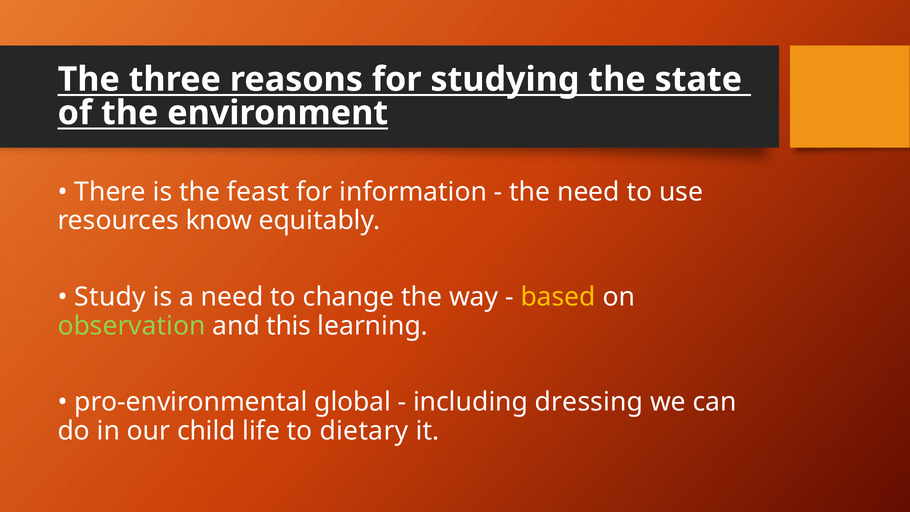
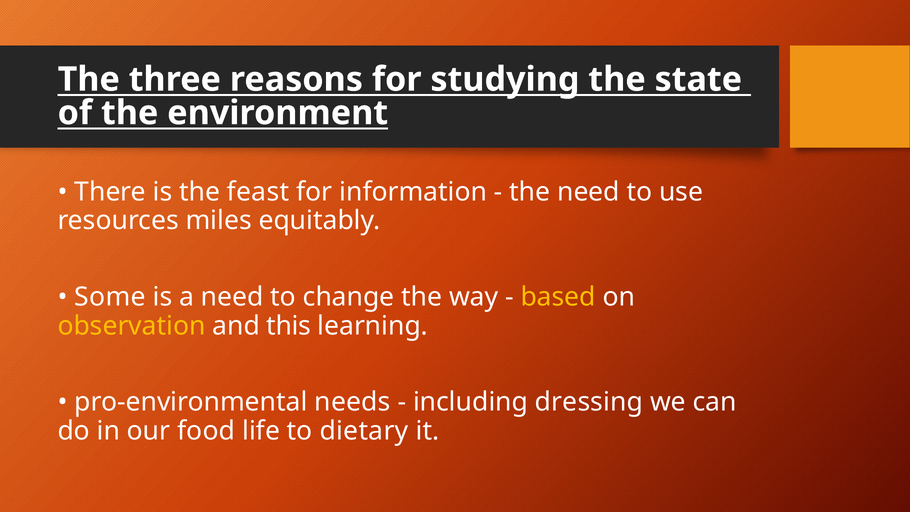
know: know -> miles
Study: Study -> Some
observation colour: light green -> yellow
global: global -> needs
child: child -> food
